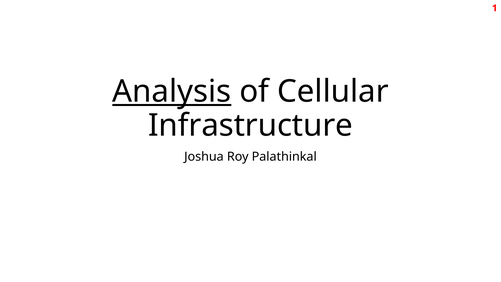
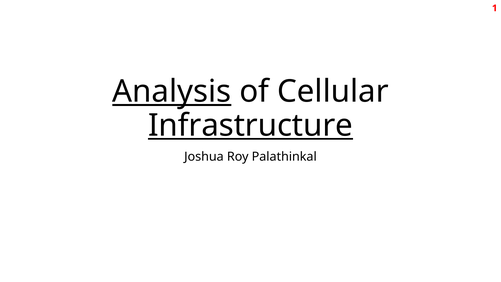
Infrastructure underline: none -> present
